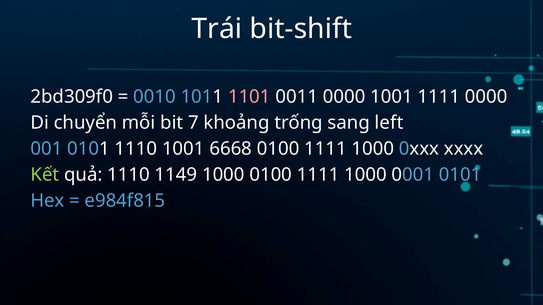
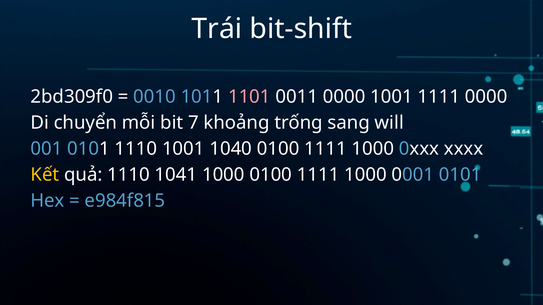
left: left -> will
6668: 6668 -> 1040
Kết colour: light green -> yellow
1149: 1149 -> 1041
